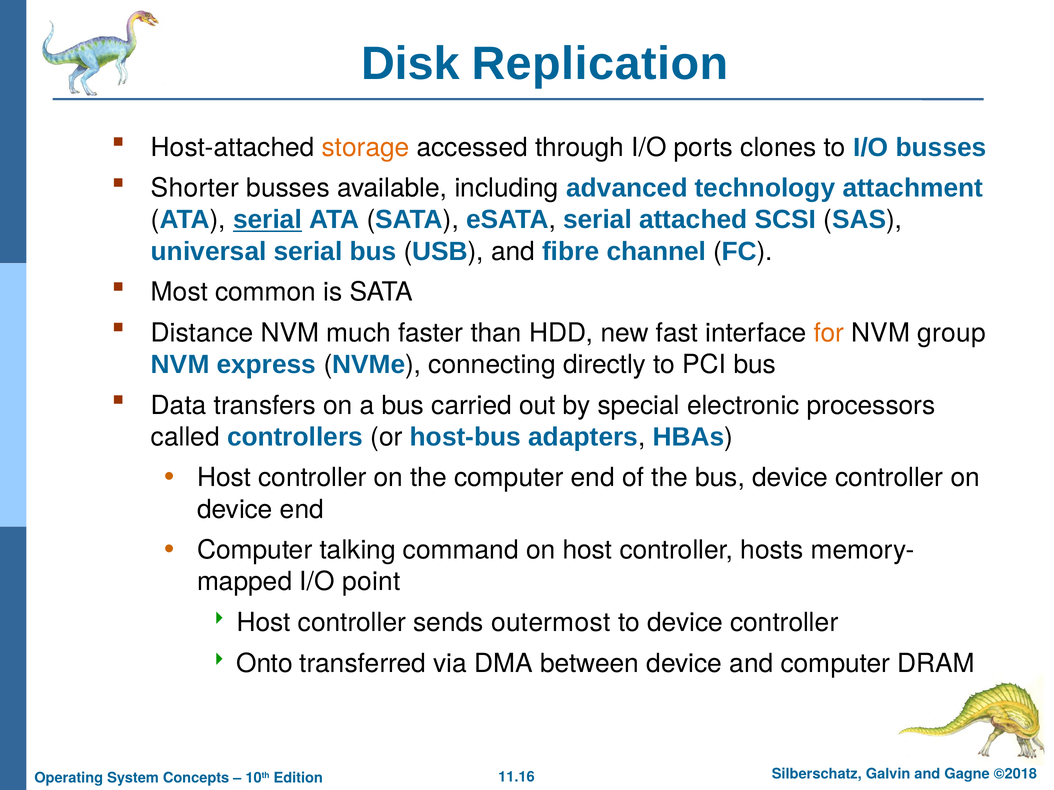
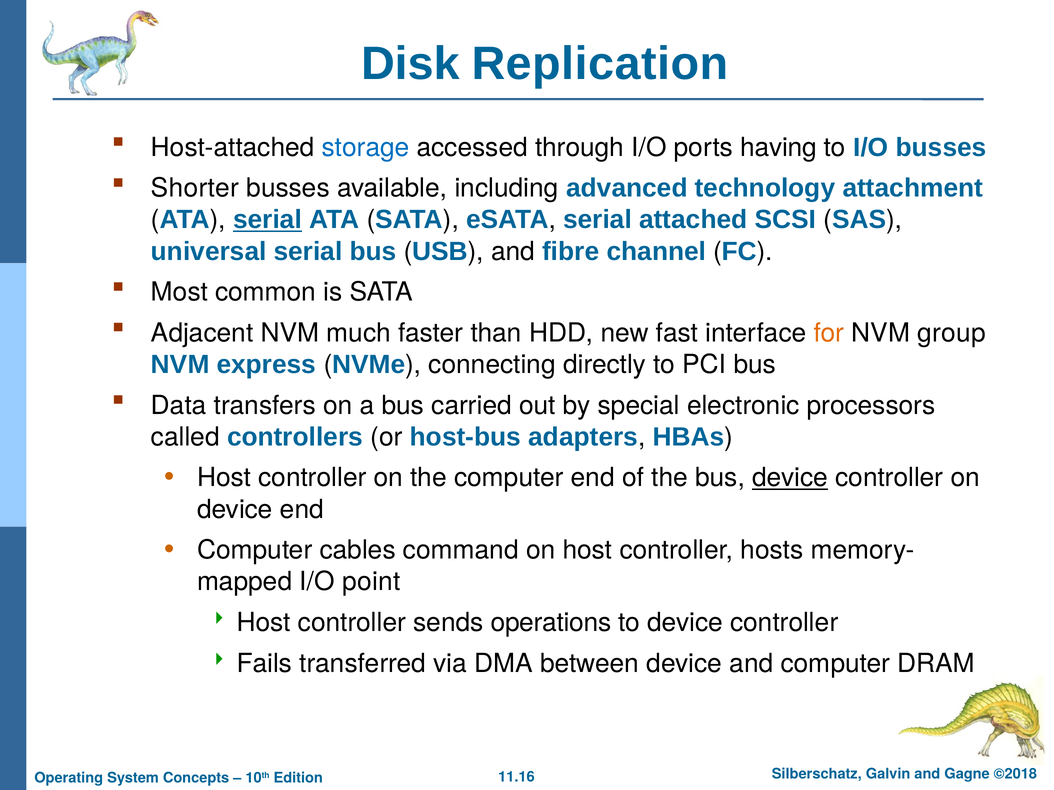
storage colour: orange -> blue
clones: clones -> having
Distance: Distance -> Adjacent
device at (790, 478) underline: none -> present
talking: talking -> cables
outermost: outermost -> operations
Onto: Onto -> Fails
